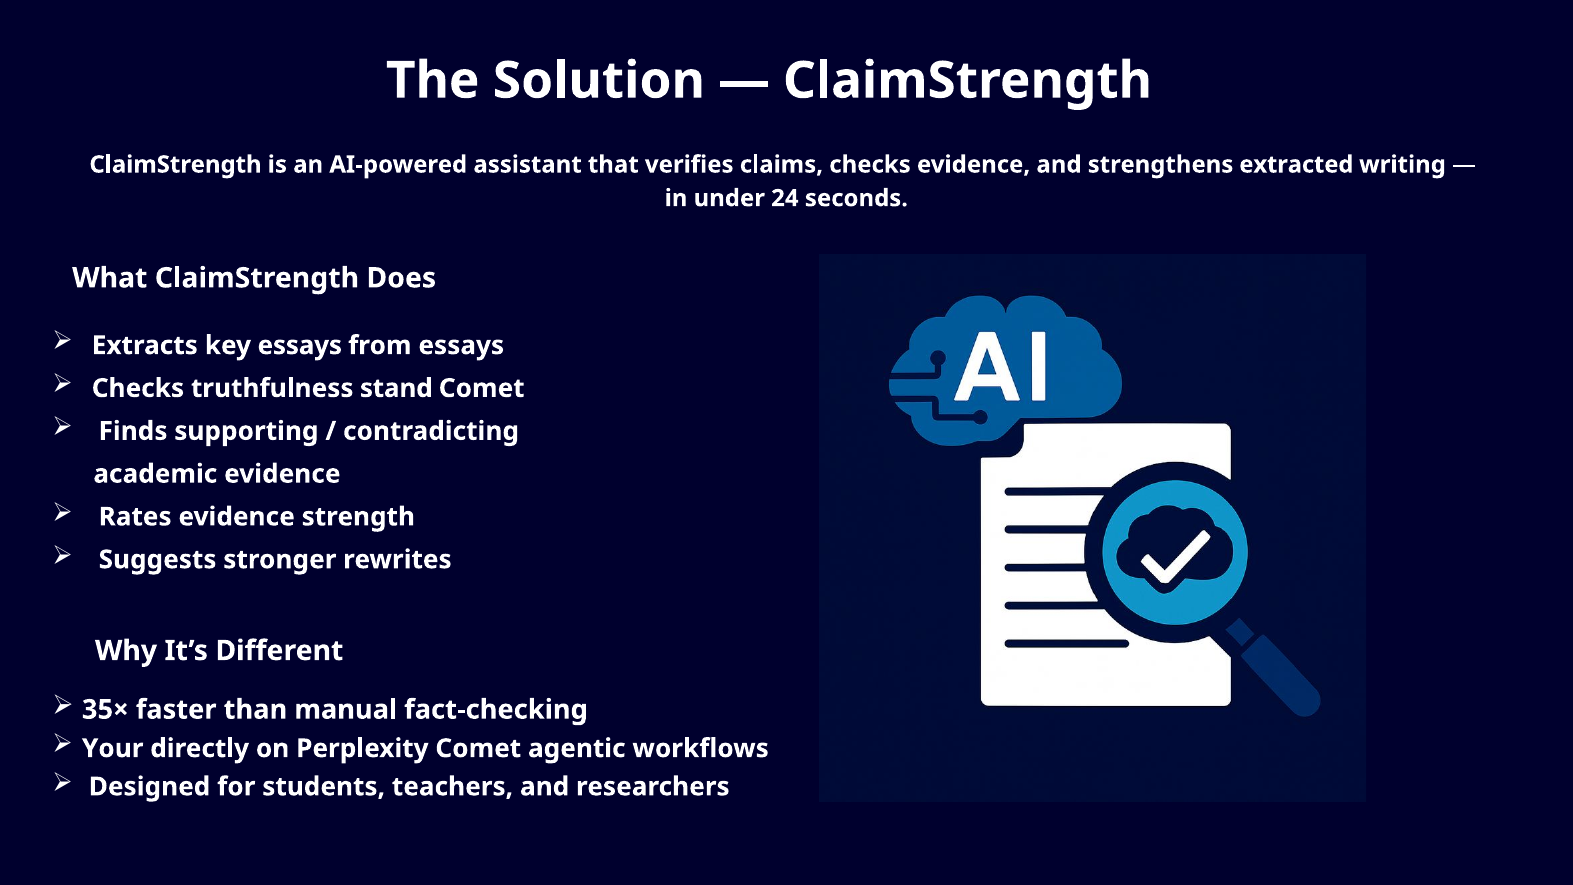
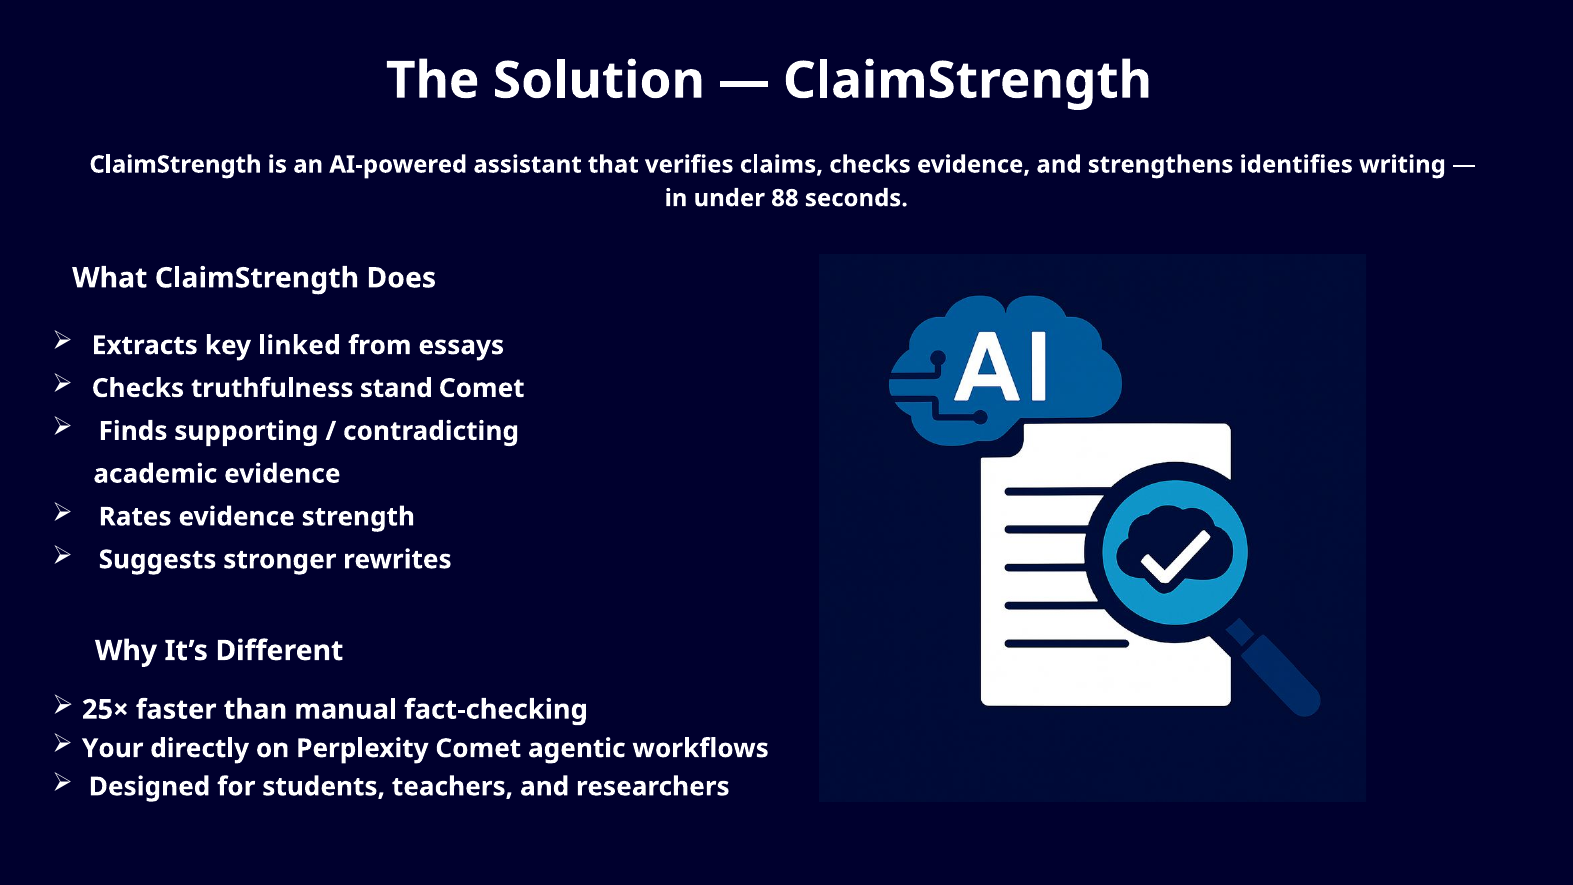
extracted: extracted -> identifies
24: 24 -> 88
key essays: essays -> linked
35×: 35× -> 25×
